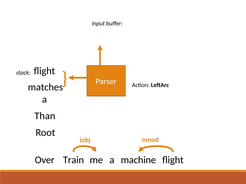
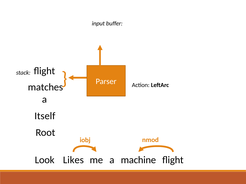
Than: Than -> Itself
Over: Over -> Look
Train: Train -> Likes
